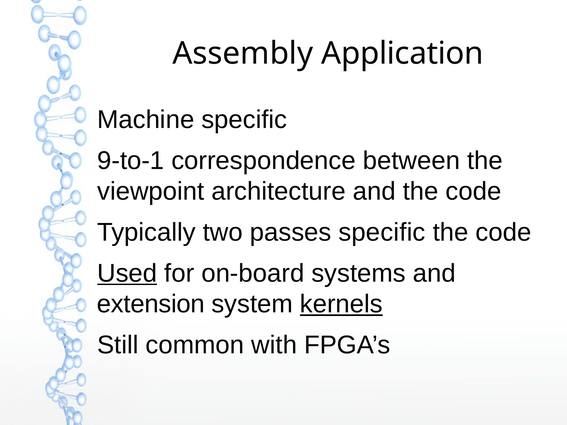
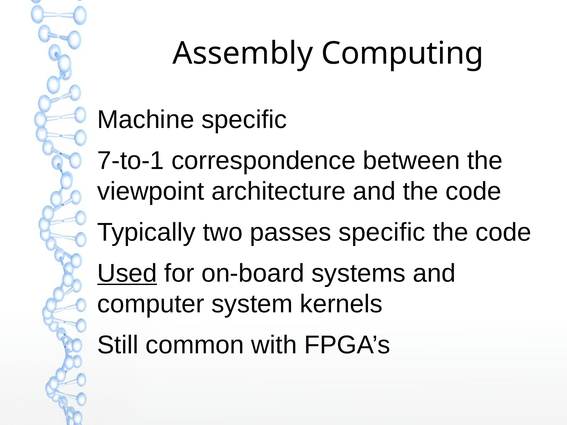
Application: Application -> Computing
9-to-1: 9-to-1 -> 7-to-1
extension: extension -> computer
kernels underline: present -> none
